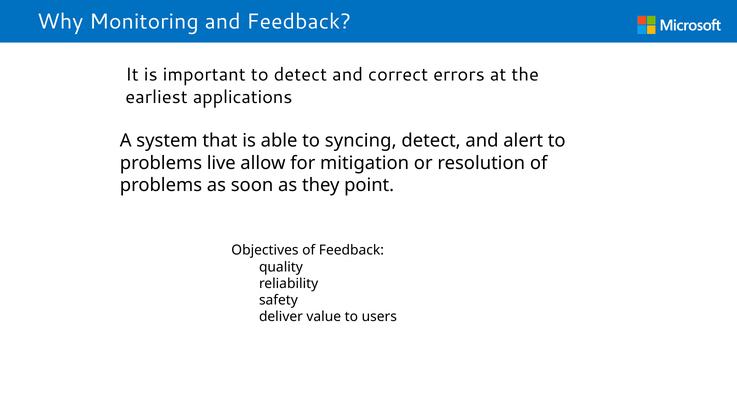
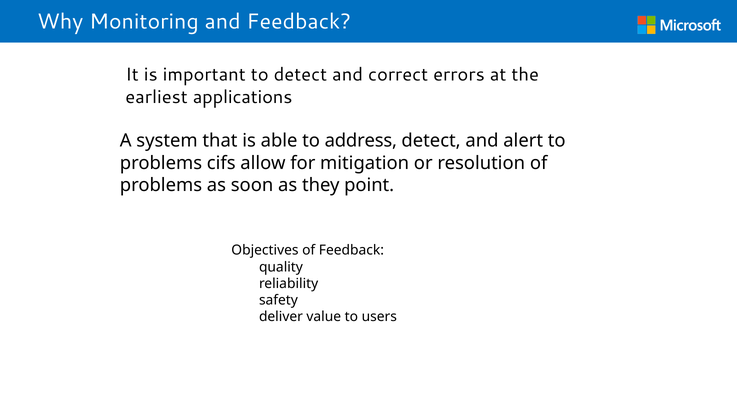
syncing: syncing -> address
live: live -> cifs
